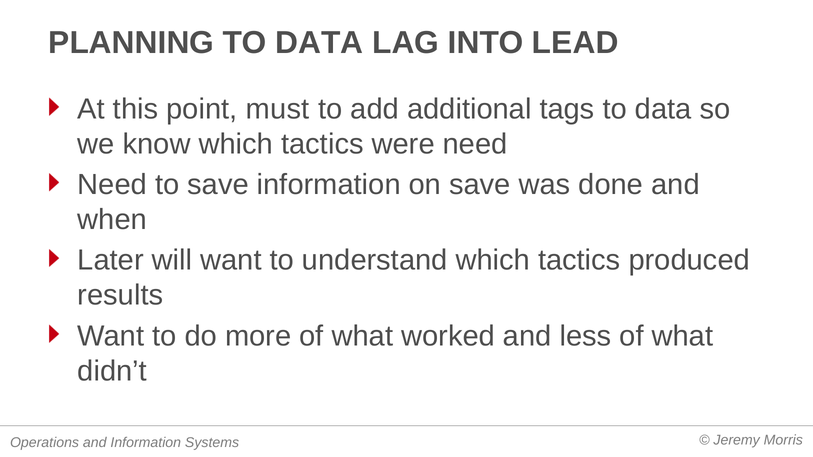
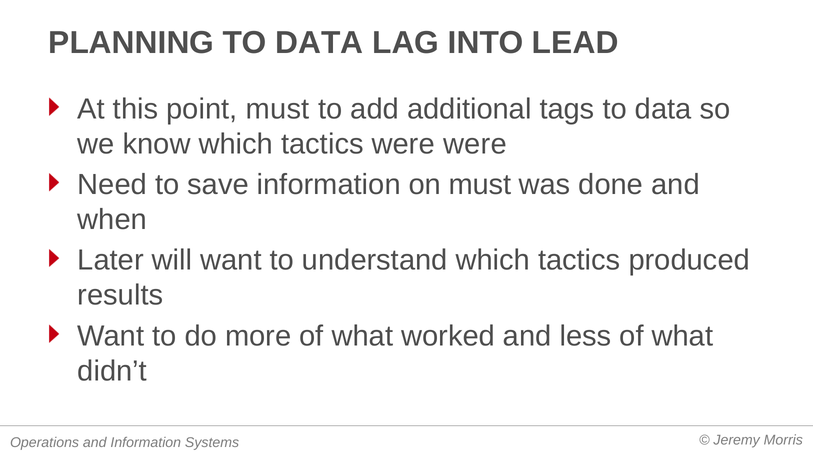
were need: need -> were
on save: save -> must
